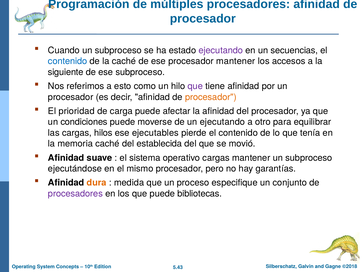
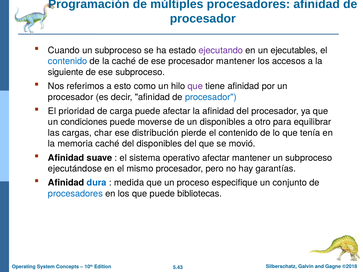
secuencias: secuencias -> ejecutables
procesador at (211, 97) colour: orange -> blue
un ejecutando: ejecutando -> disponibles
hilos: hilos -> char
ejecutables: ejecutables -> distribución
del establecida: establecida -> disponibles
operativo cargas: cargas -> afectar
dura colour: orange -> blue
procesadores at (75, 194) colour: purple -> blue
